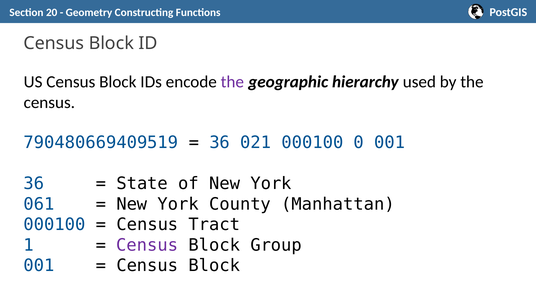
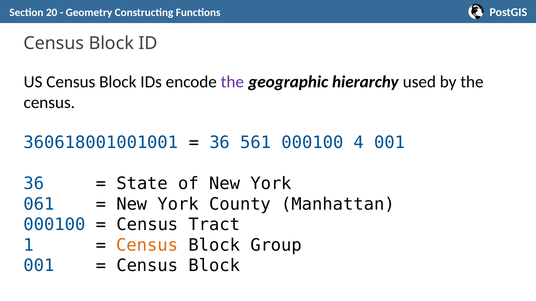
790480669409519: 790480669409519 -> 360618001001001
021: 021 -> 561
0: 0 -> 4
Census at (147, 245) colour: purple -> orange
